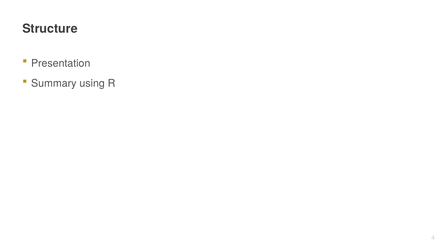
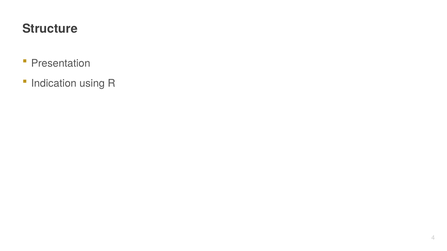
Summary: Summary -> Indication
